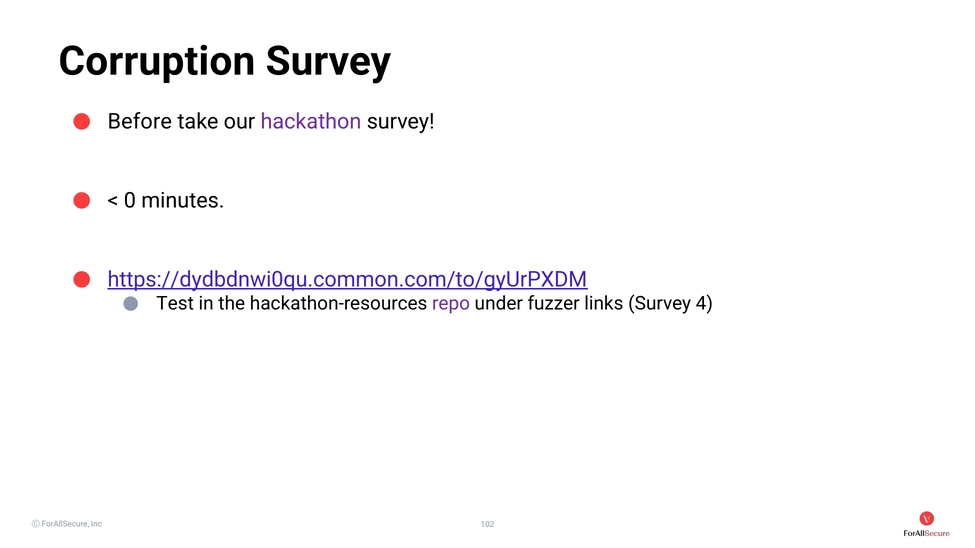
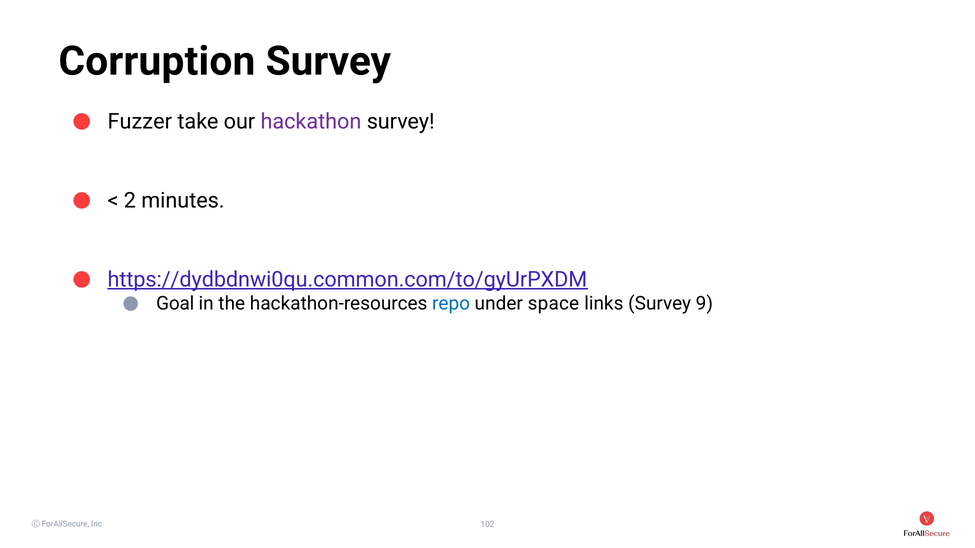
Before: Before -> Fuzzer
0: 0 -> 2
Test: Test -> Goal
repo colour: purple -> blue
fuzzer: fuzzer -> space
4: 4 -> 9
